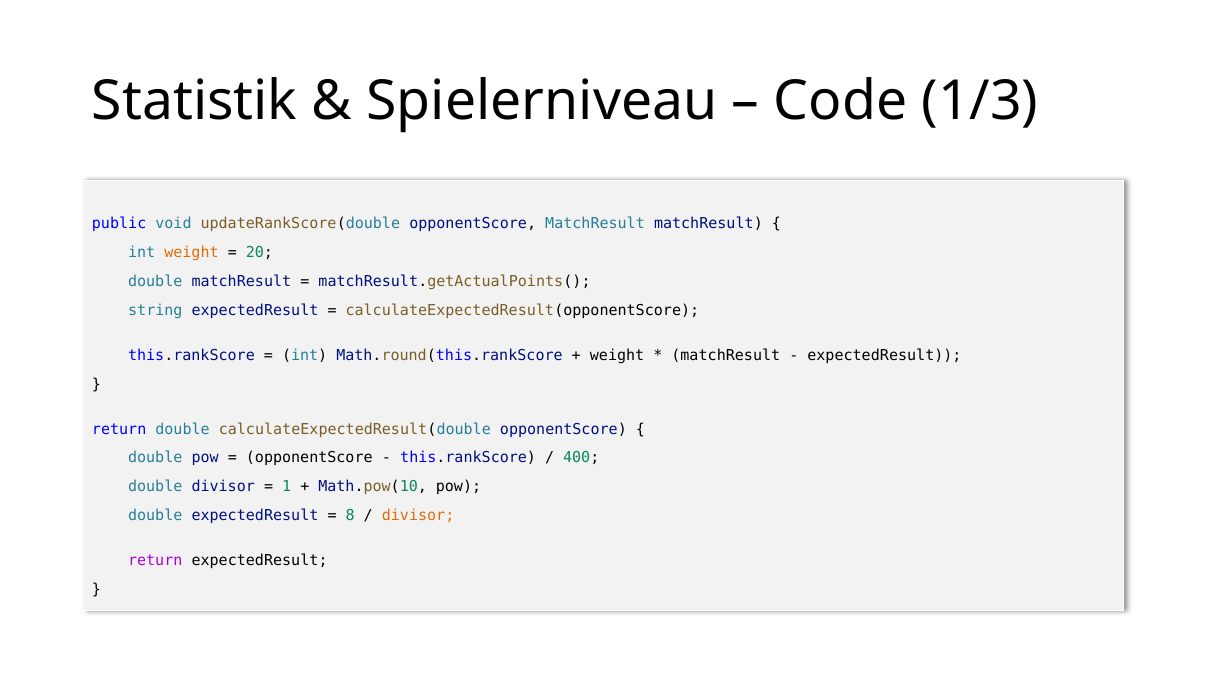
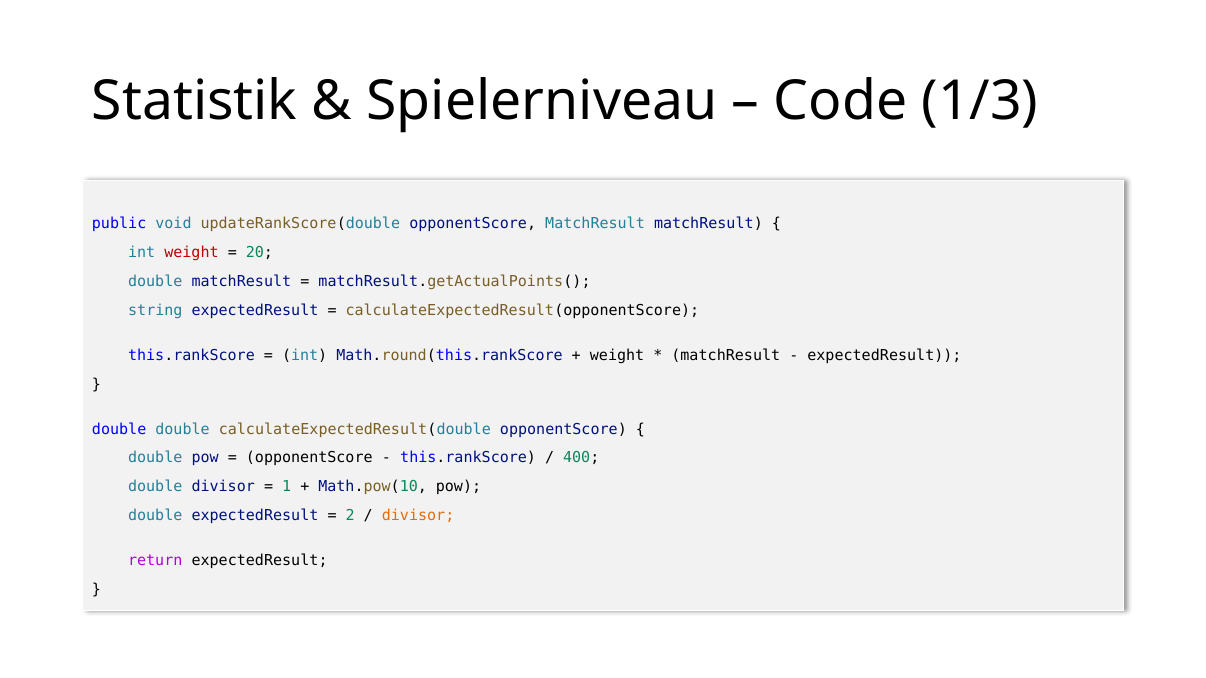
weight at (191, 253) colour: orange -> red
return at (119, 429): return -> double
8: 8 -> 2
